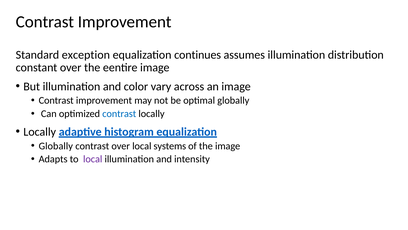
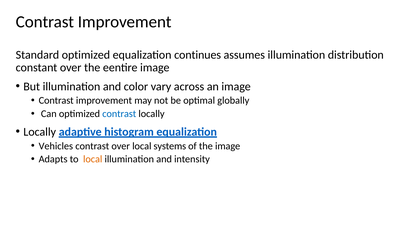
Standard exception: exception -> optimized
Globally at (56, 146): Globally -> Vehicles
local at (93, 159) colour: purple -> orange
